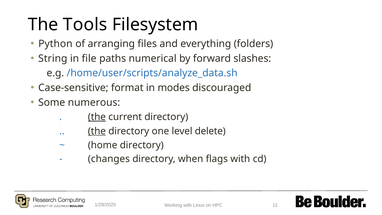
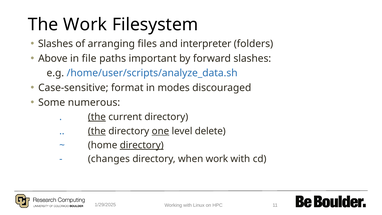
The Tools: Tools -> Work
Python at (55, 44): Python -> Slashes
everything: everything -> interpreter
String: String -> Above
numerical: numerical -> important
one underline: none -> present
directory at (142, 145) underline: none -> present
when flags: flags -> work
